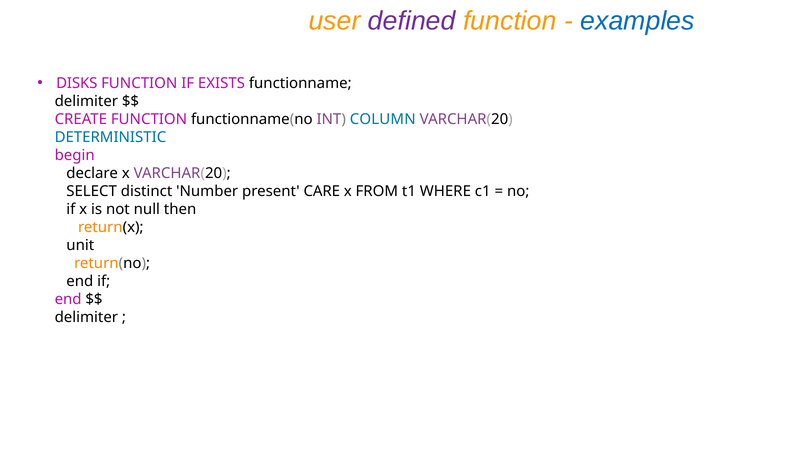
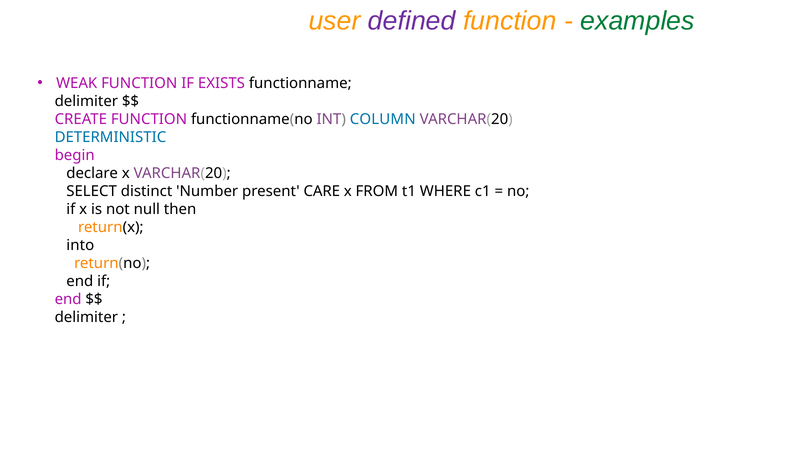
examples colour: blue -> green
DISKS: DISKS -> WEAK
unit: unit -> into
